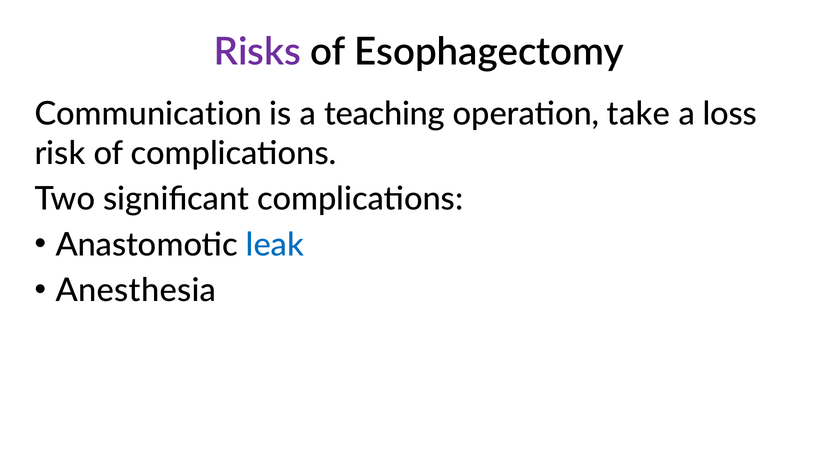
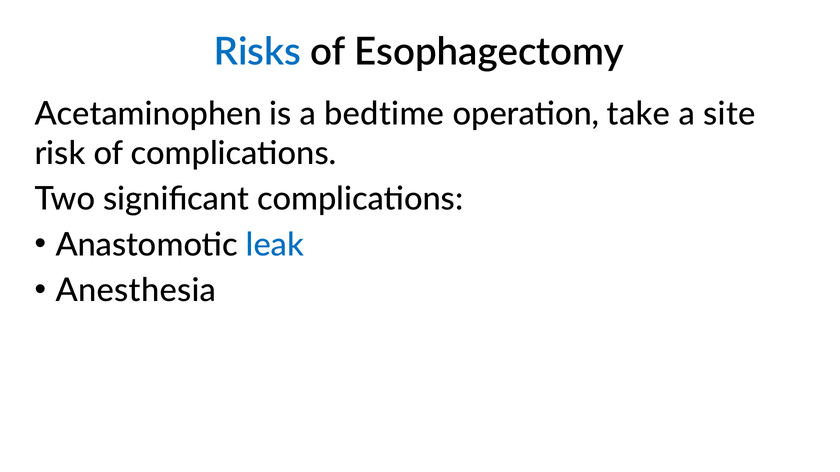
Risks colour: purple -> blue
Communication: Communication -> Acetaminophen
teaching: teaching -> bedtime
loss: loss -> site
